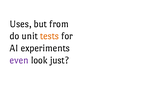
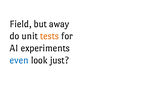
Uses: Uses -> Field
from: from -> away
even colour: purple -> blue
